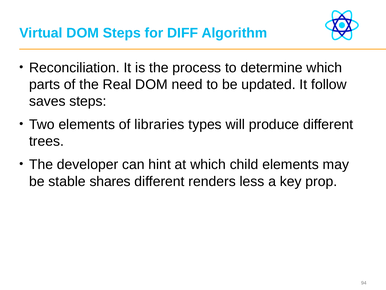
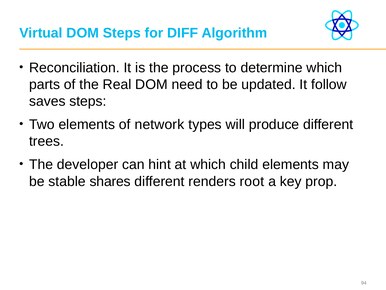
libraries: libraries -> network
less: less -> root
